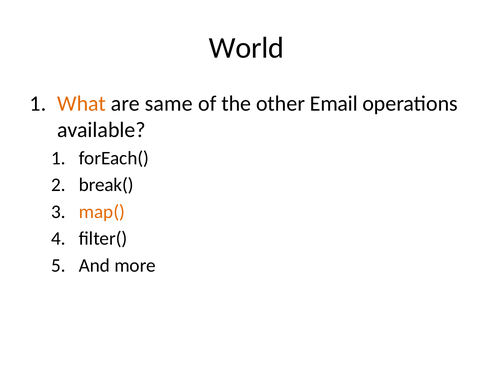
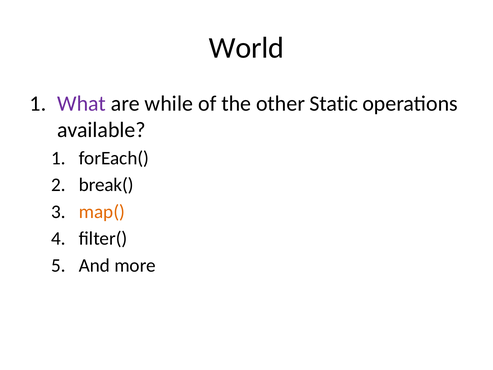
What colour: orange -> purple
same: same -> while
Email: Email -> Static
